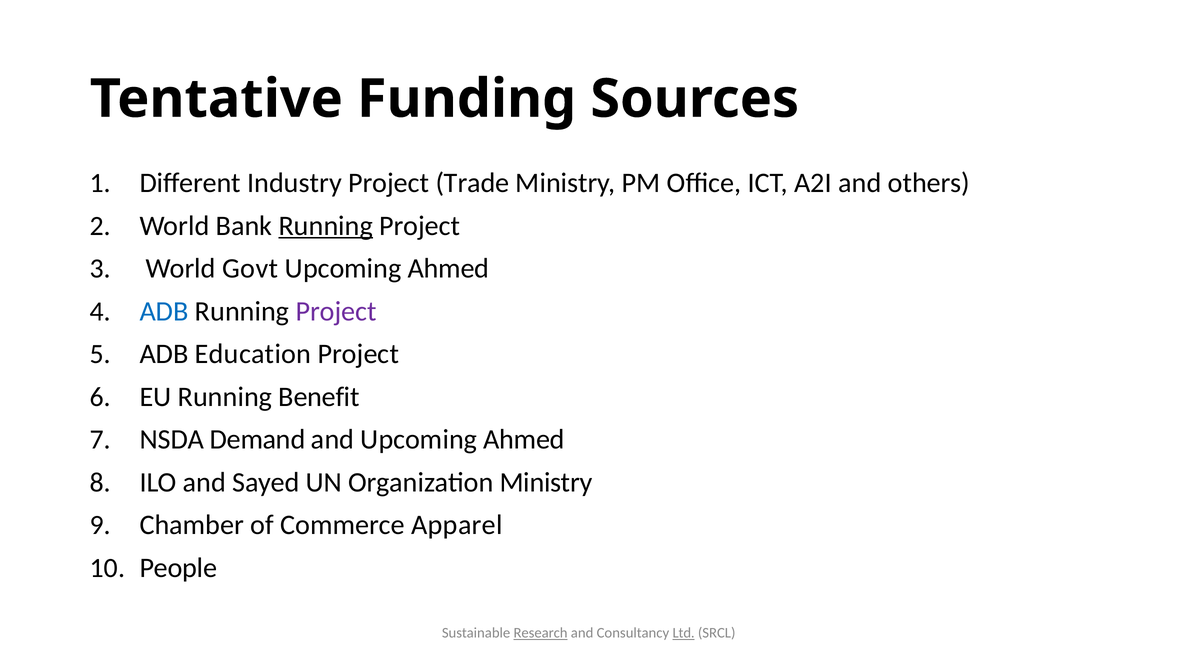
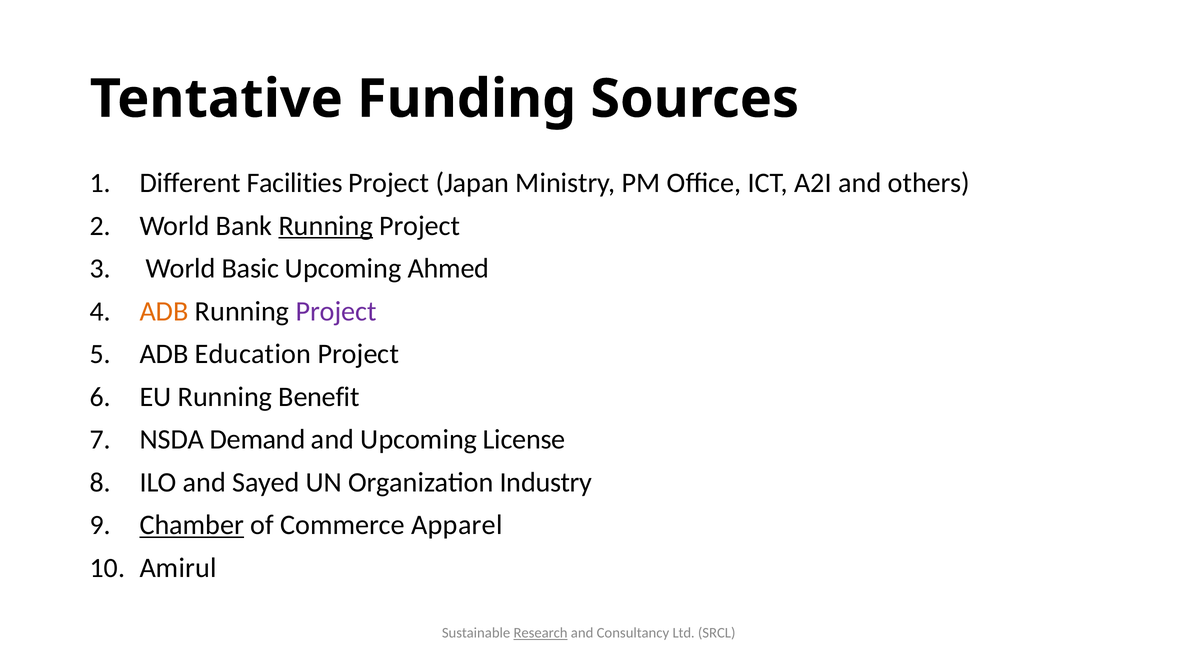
Industry: Industry -> Facilities
Trade: Trade -> Japan
Govt: Govt -> Basic
ADB at (164, 311) colour: blue -> orange
and Upcoming Ahmed: Ahmed -> License
Organization Ministry: Ministry -> Industry
Chamber underline: none -> present
People: People -> Amirul
Ltd underline: present -> none
